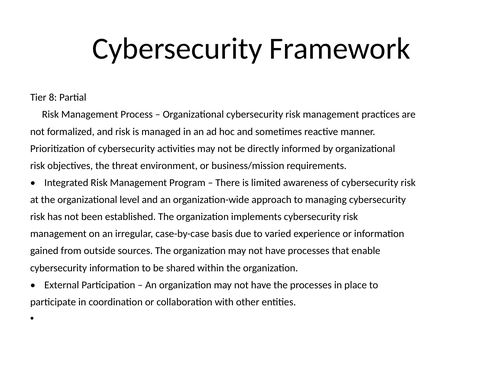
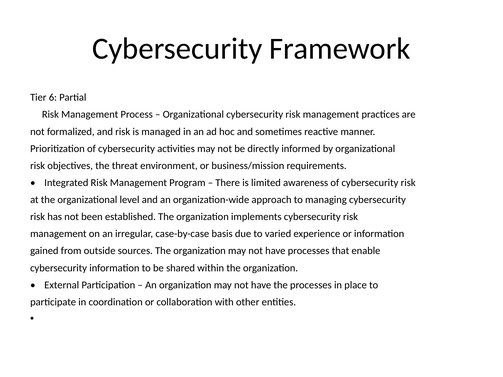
8: 8 -> 6
